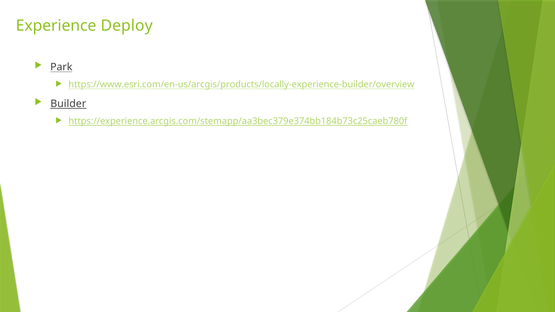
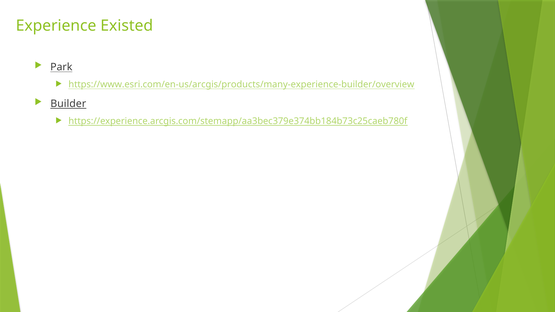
Deploy: Deploy -> Existed
https://www.esri.com/en-us/arcgis/products/locally-experience-builder/overview: https://www.esri.com/en-us/arcgis/products/locally-experience-builder/overview -> https://www.esri.com/en-us/arcgis/products/many-experience-builder/overview
